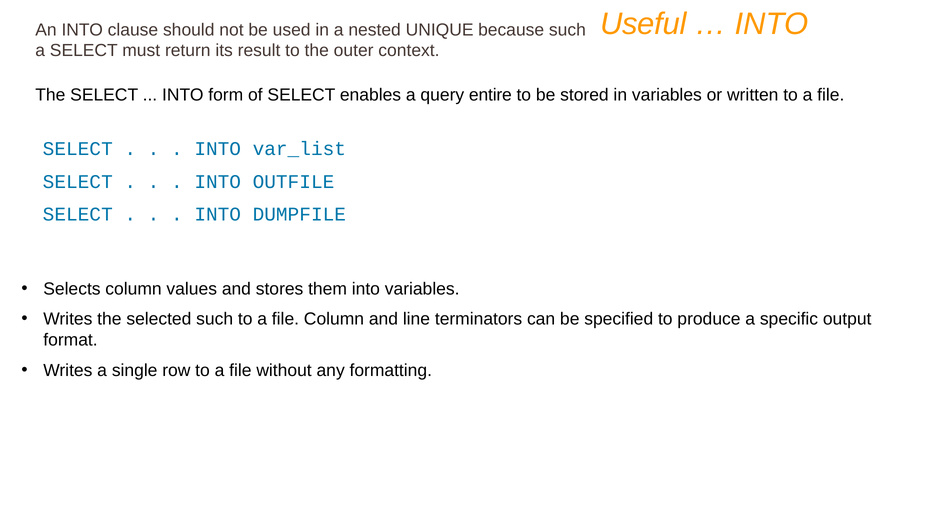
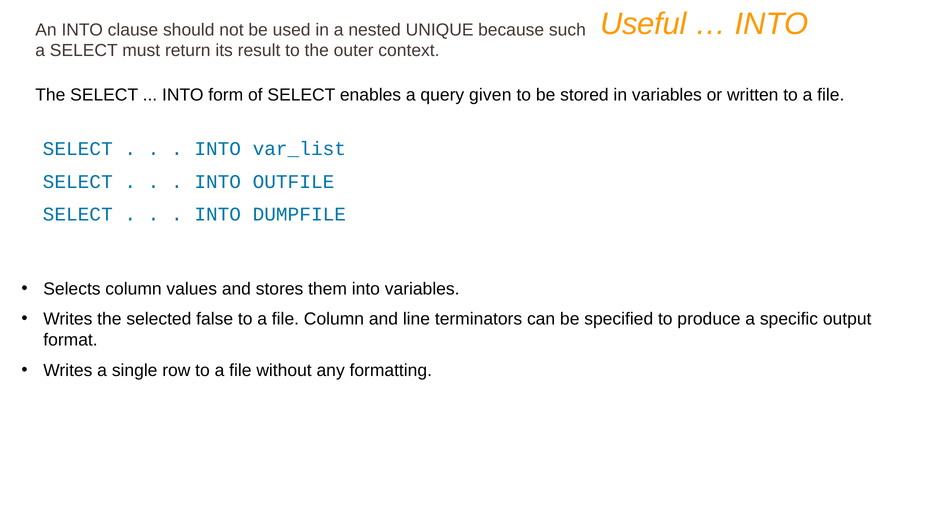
entire: entire -> given
selected such: such -> false
